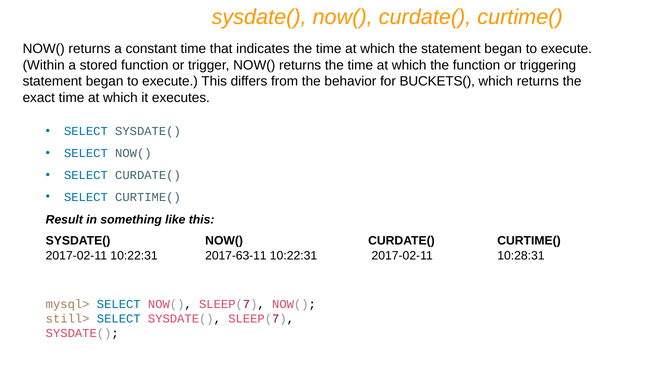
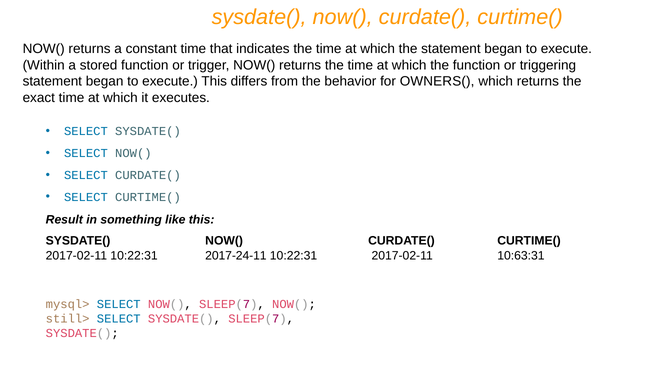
BUCKETS(: BUCKETS( -> OWNERS(
2017-63-11: 2017-63-11 -> 2017-24-11
10:28:31: 10:28:31 -> 10:63:31
